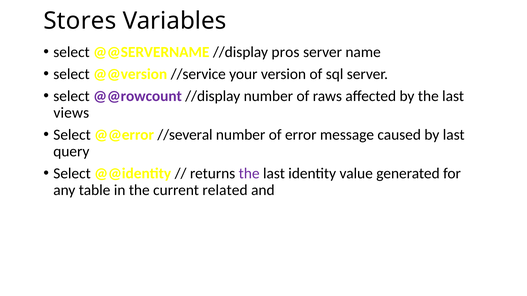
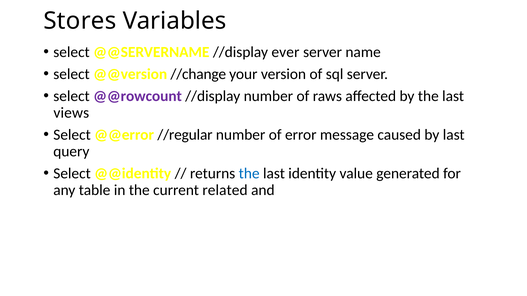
pros: pros -> ever
//service: //service -> //change
//several: //several -> //regular
the at (249, 174) colour: purple -> blue
